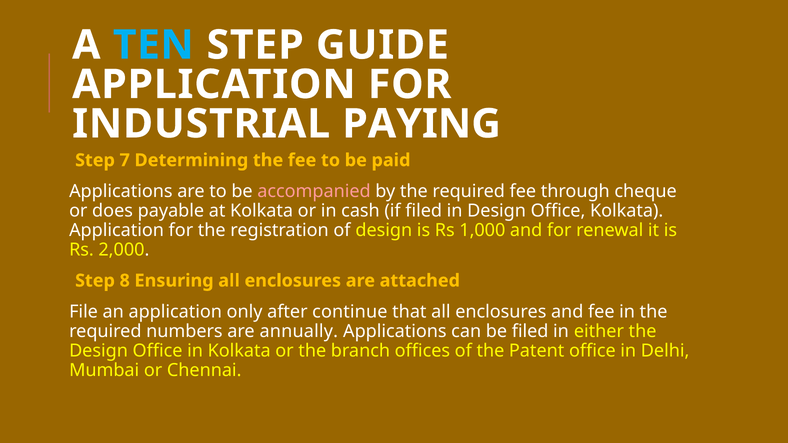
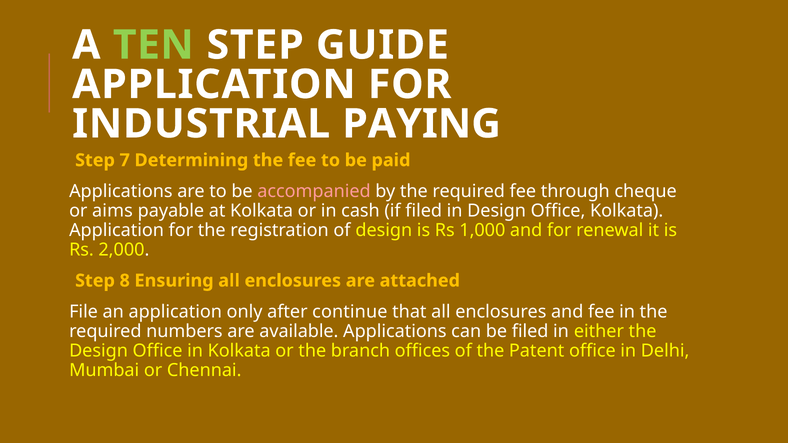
TEN colour: light blue -> light green
does: does -> aims
annually: annually -> available
